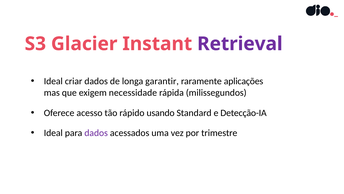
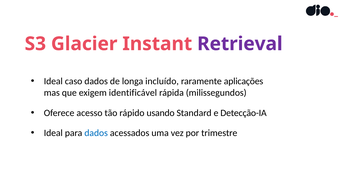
criar: criar -> caso
garantir: garantir -> incluído
necessidade: necessidade -> identificável
dados at (96, 133) colour: purple -> blue
